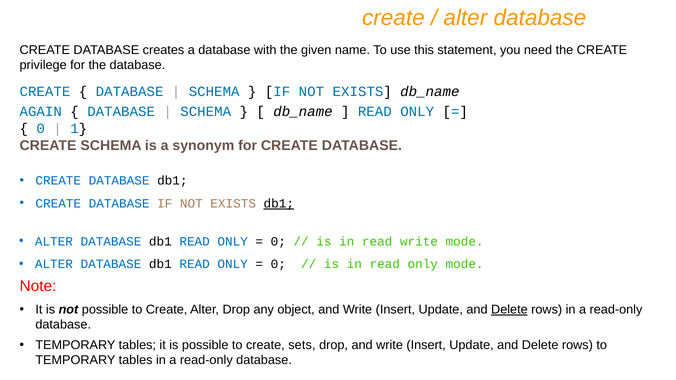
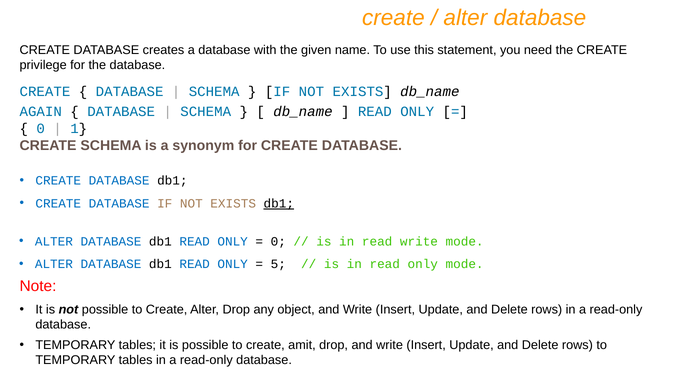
0 at (278, 264): 0 -> 5
Delete at (509, 310) underline: present -> none
sets: sets -> amit
